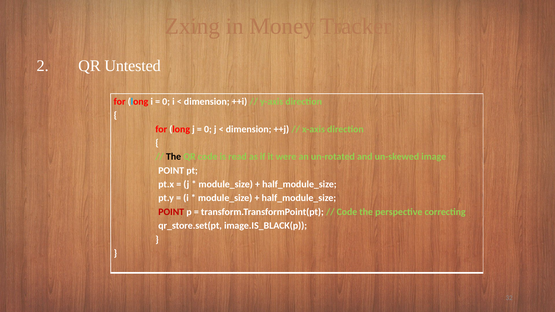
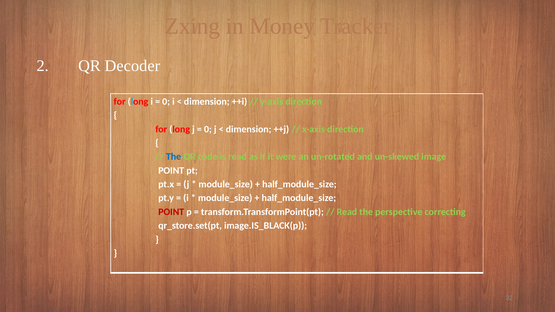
Untested: Untested -> Decoder
The at (174, 157) colour: black -> blue
Code at (347, 212): Code -> Read
